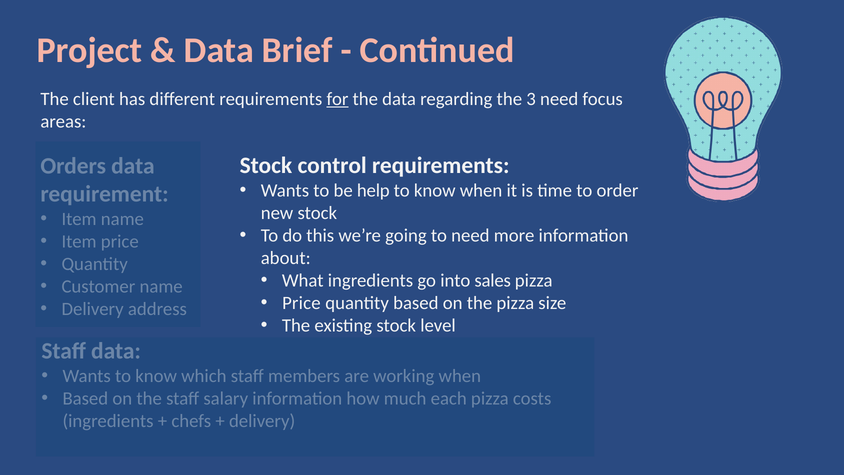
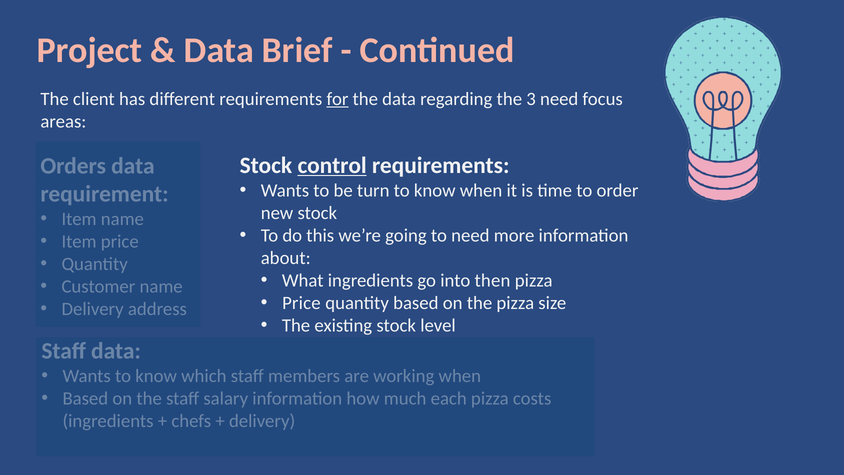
control underline: none -> present
help: help -> turn
sales: sales -> then
